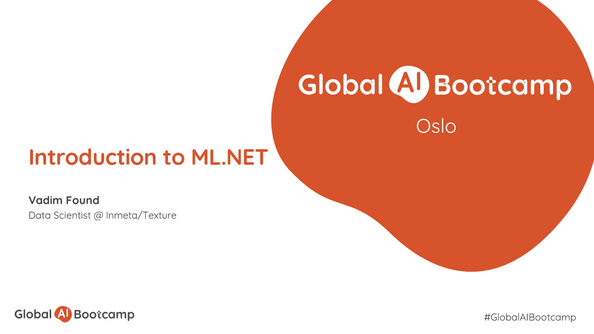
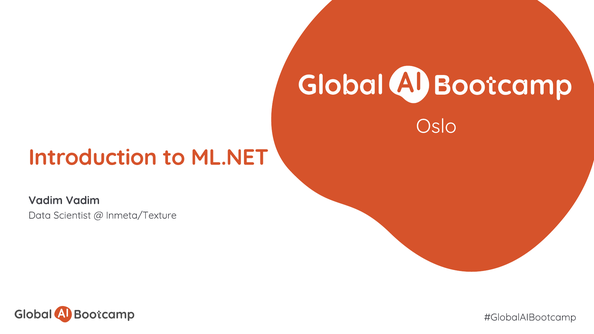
Vadim Found: Found -> Vadim
